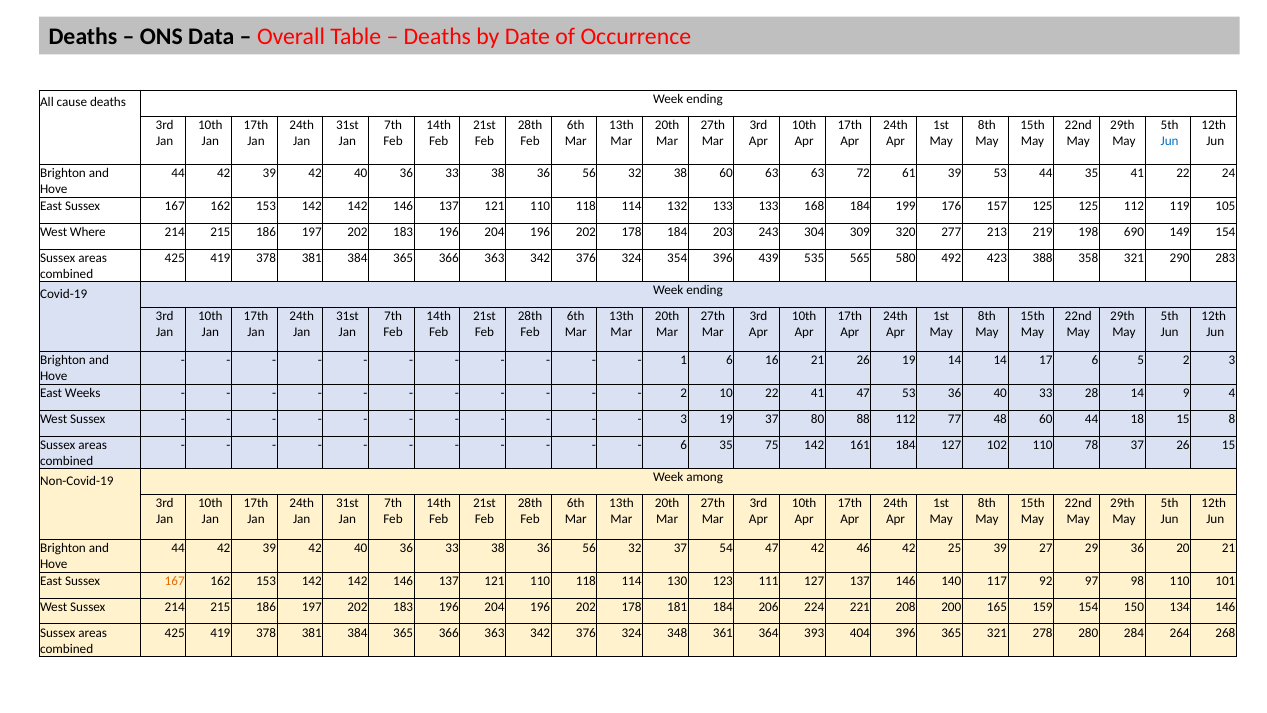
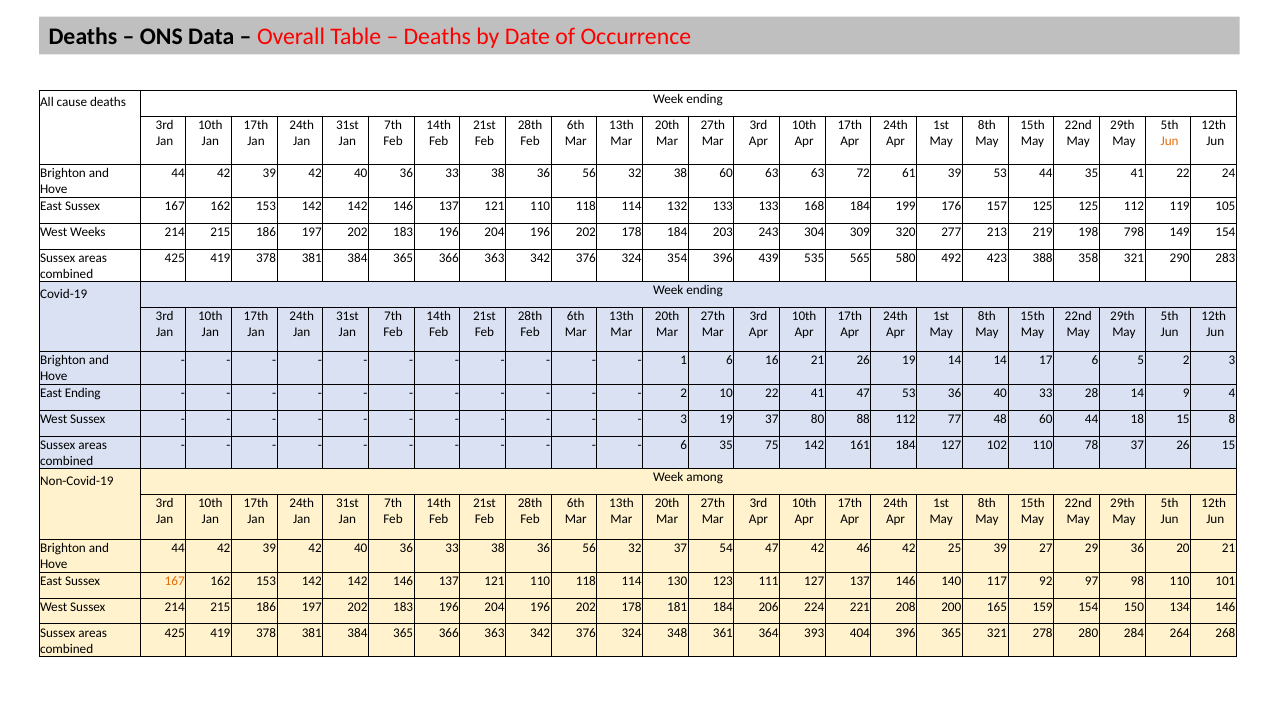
Jun at (1170, 141) colour: blue -> orange
Where: Where -> Weeks
690: 690 -> 798
East Weeks: Weeks -> Ending
